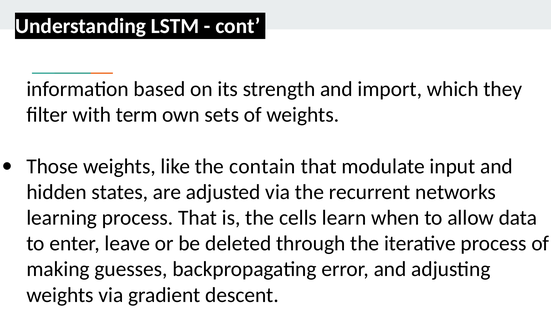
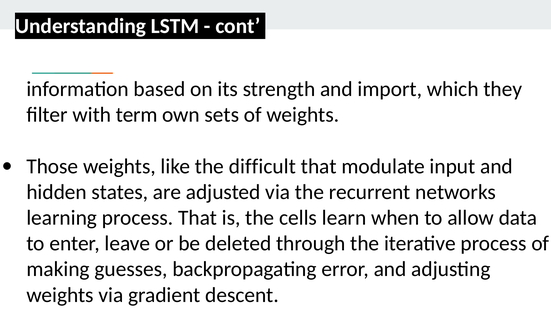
contain: contain -> difficult
